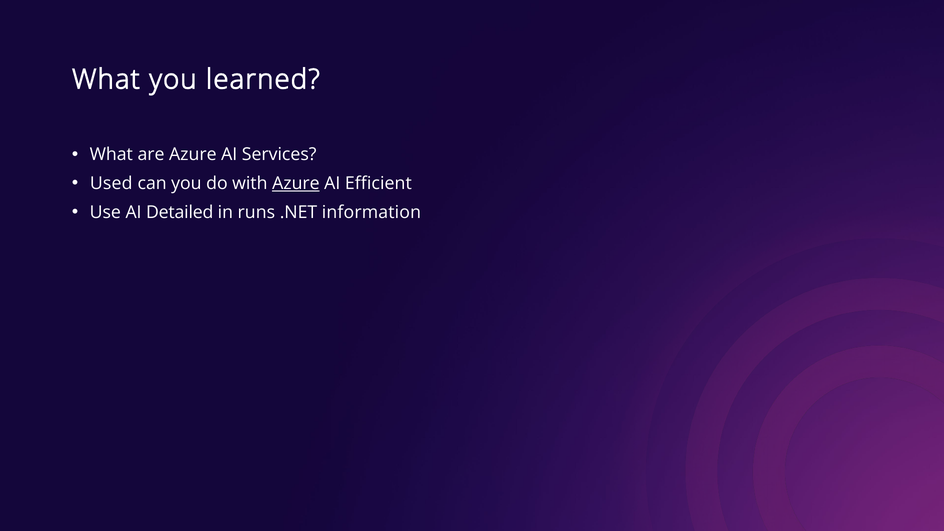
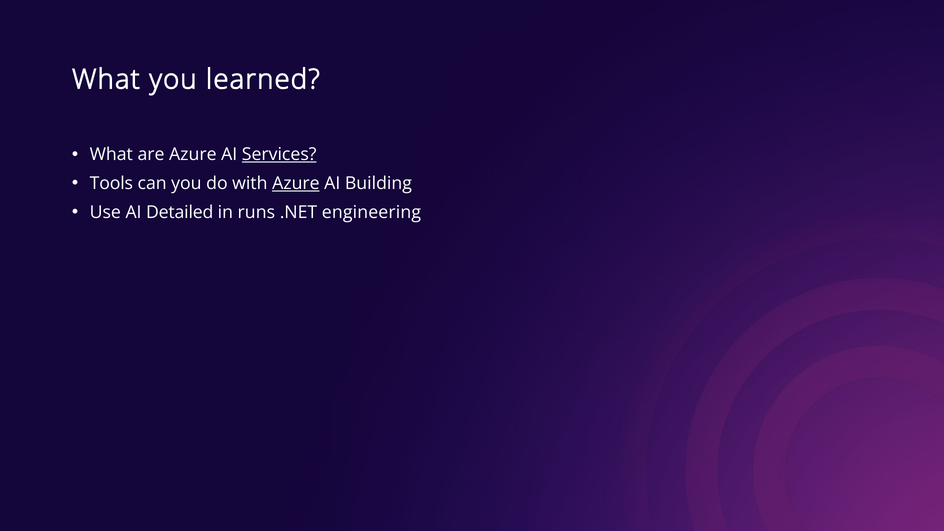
Services underline: none -> present
Used: Used -> Tools
Efficient: Efficient -> Building
information: information -> engineering
